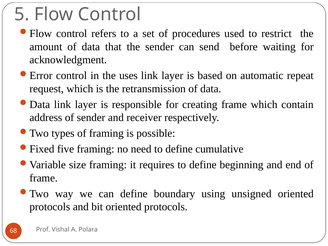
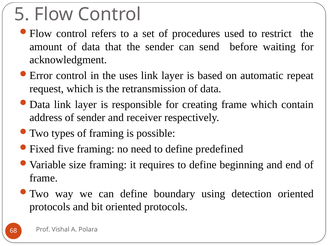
cumulative: cumulative -> predefined
unsigned: unsigned -> detection
